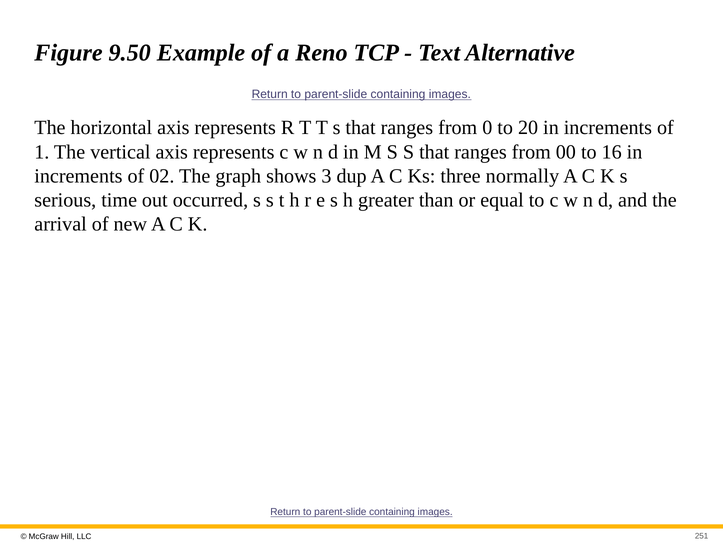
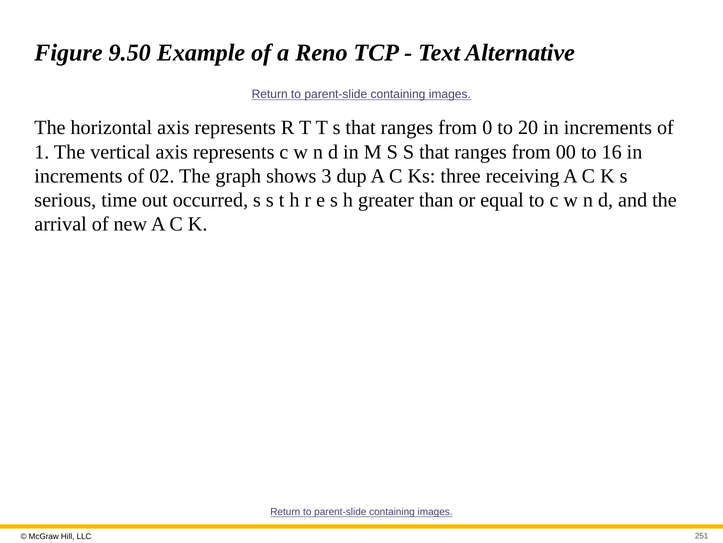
normally: normally -> receiving
